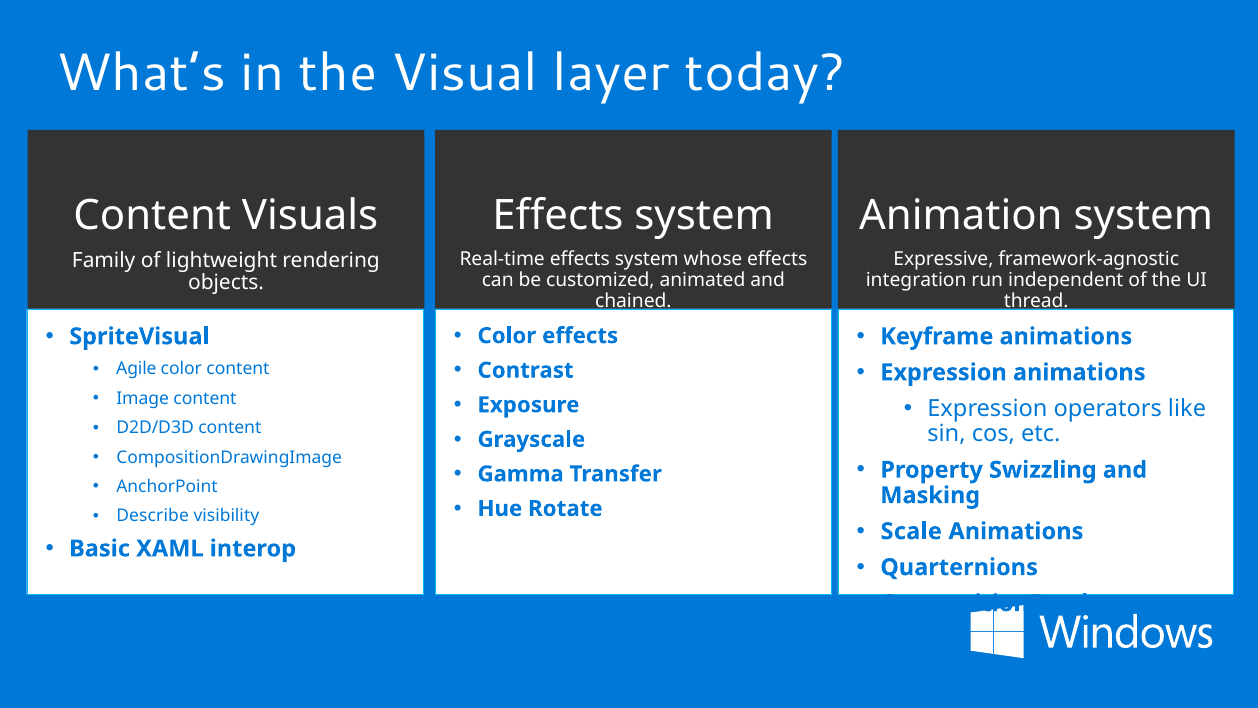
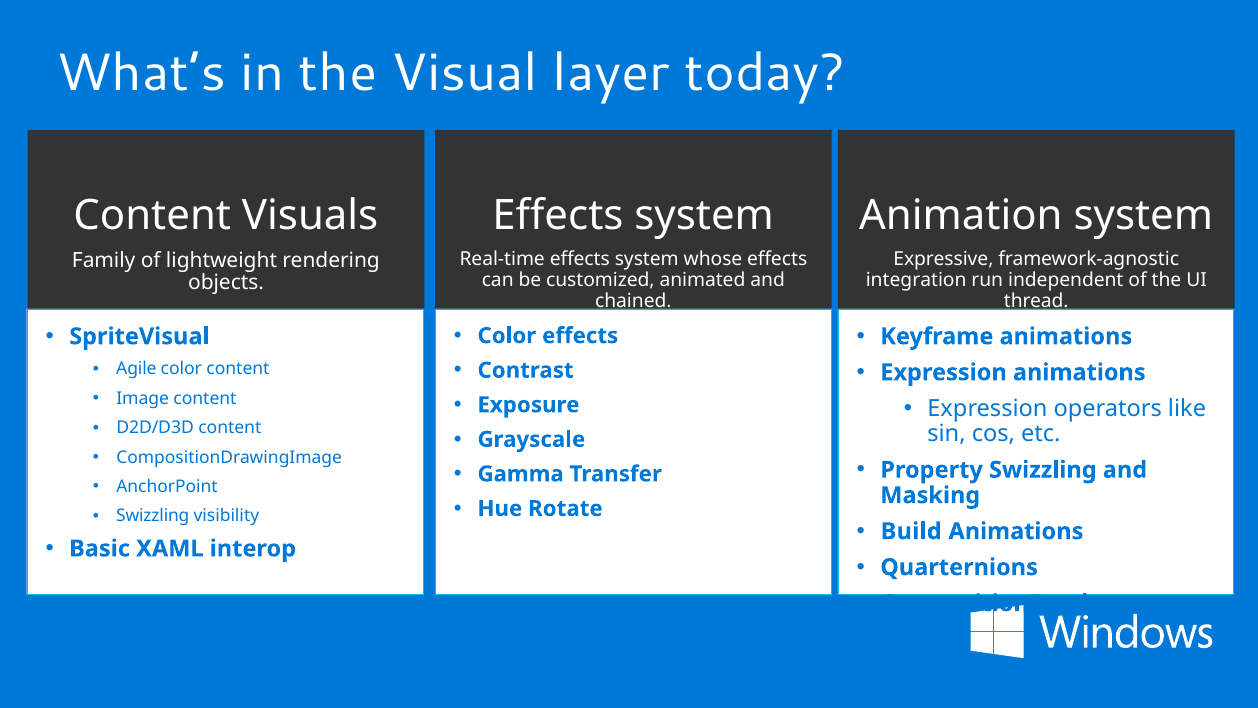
Describe at (153, 516): Describe -> Swizzling
Scale: Scale -> Build
